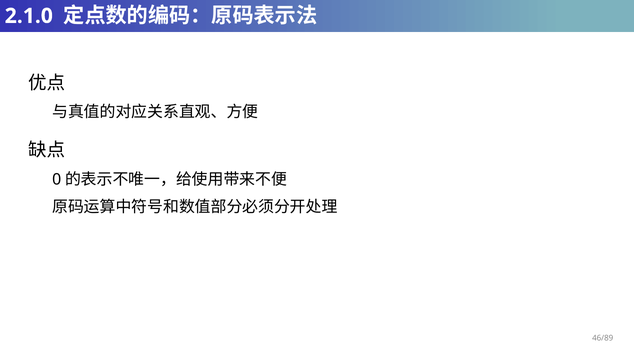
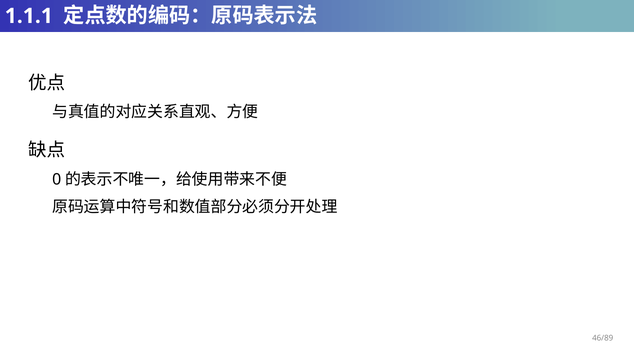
2.1.0: 2.1.0 -> 1.1.1
